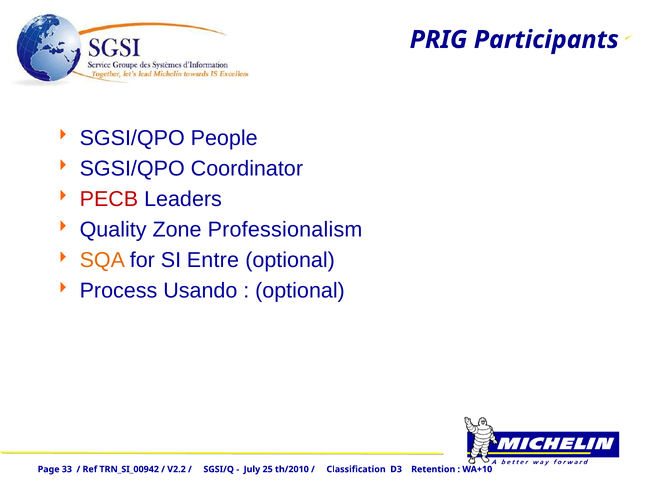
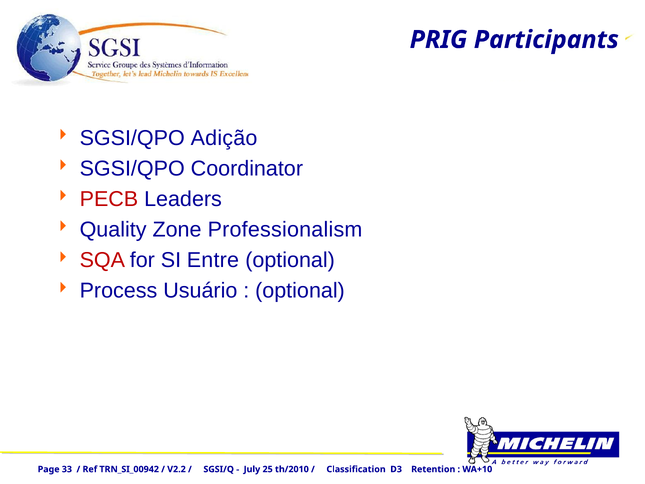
People: People -> Adição
SQA colour: orange -> red
Usando: Usando -> Usuário
